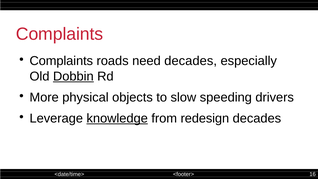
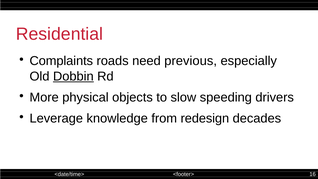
Complaints at (60, 34): Complaints -> Residential
need decades: decades -> previous
knowledge underline: present -> none
